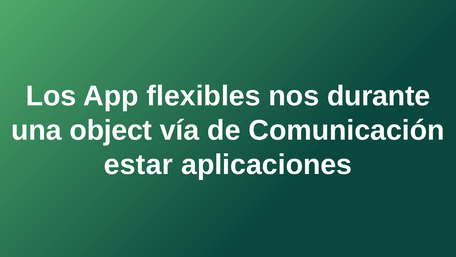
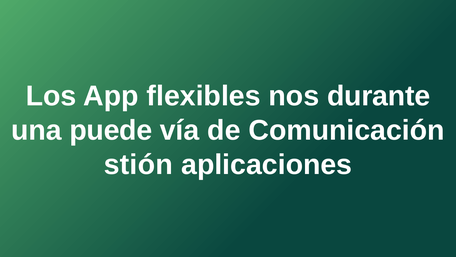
object: object -> puede
estar: estar -> stión
